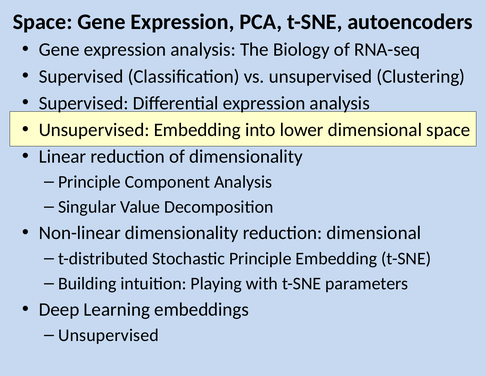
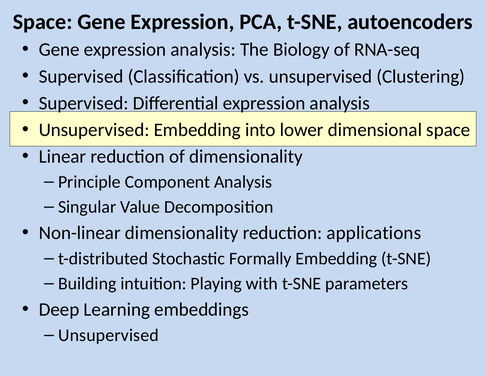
reduction dimensional: dimensional -> applications
Stochastic Principle: Principle -> Formally
